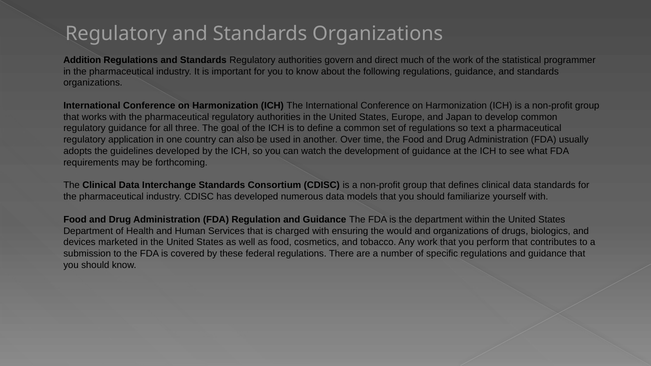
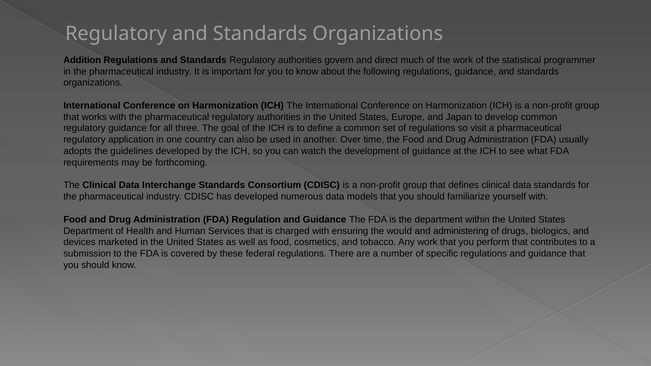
text: text -> visit
and organizations: organizations -> administering
